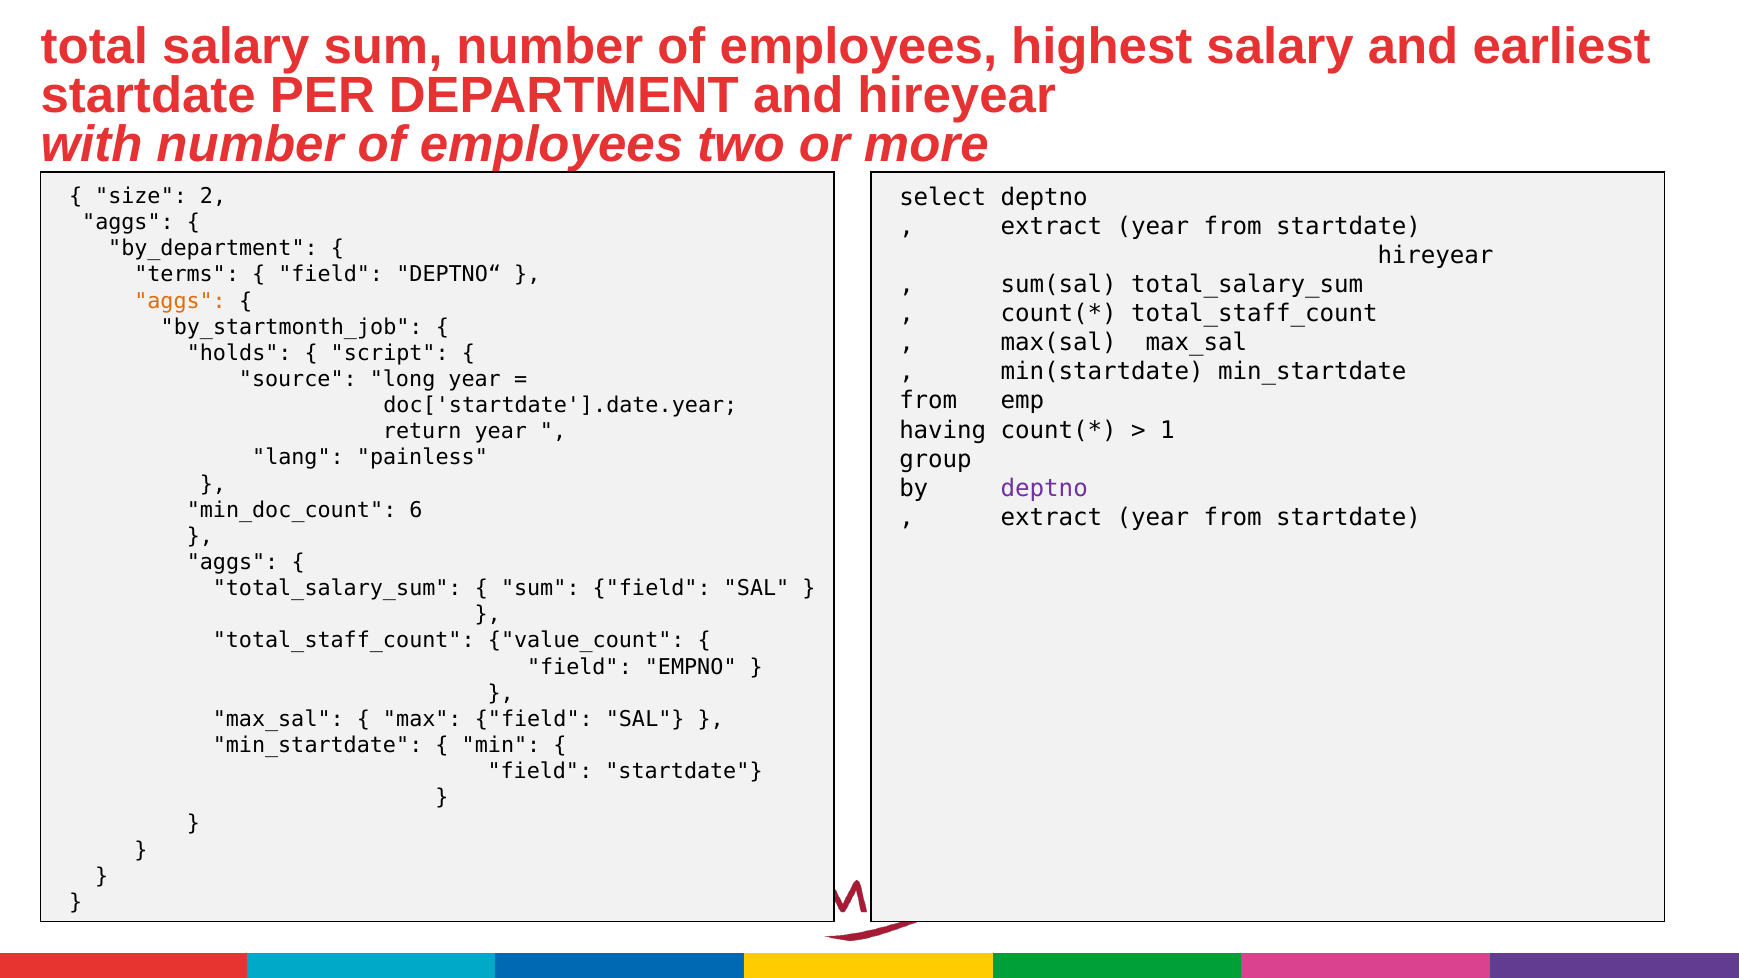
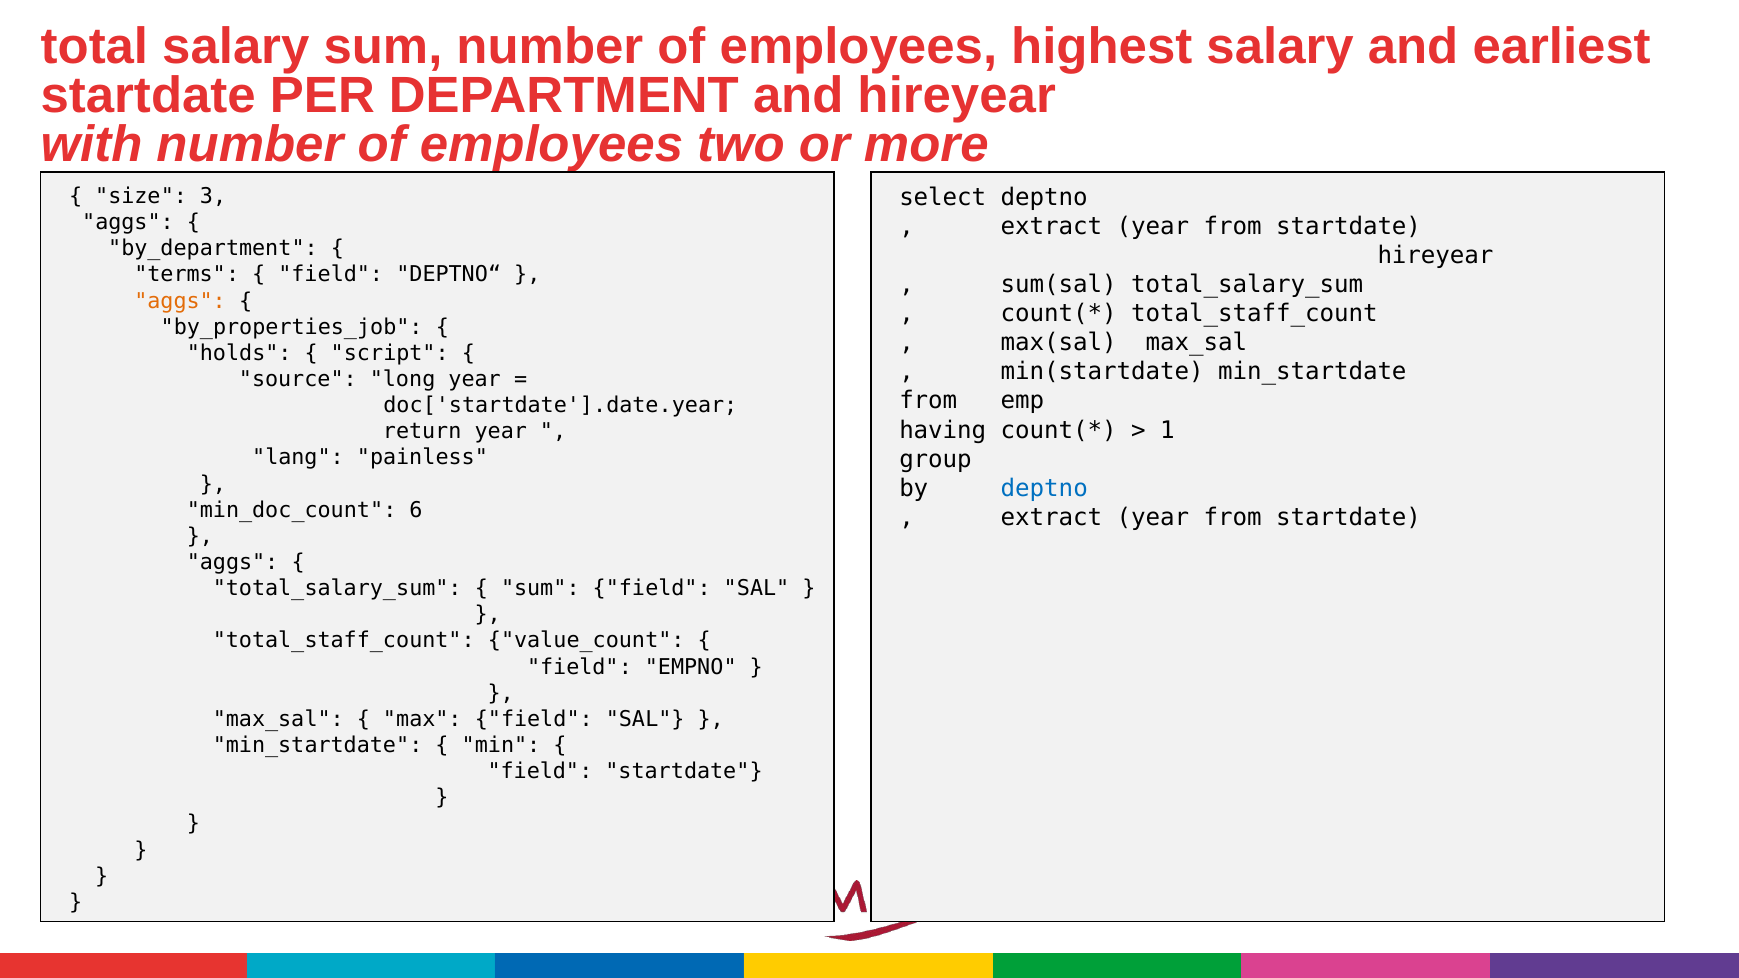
2: 2 -> 3
by_startmonth_job: by_startmonth_job -> by_properties_job
deptno at (1044, 488) colour: purple -> blue
